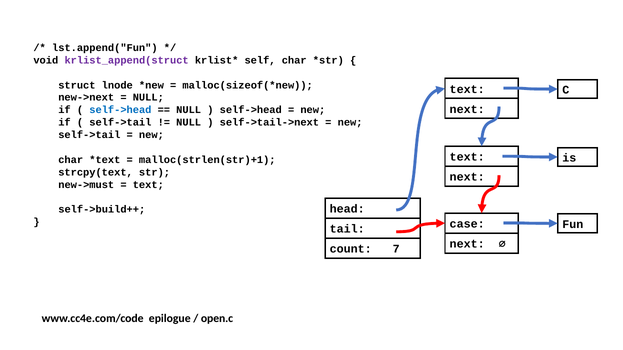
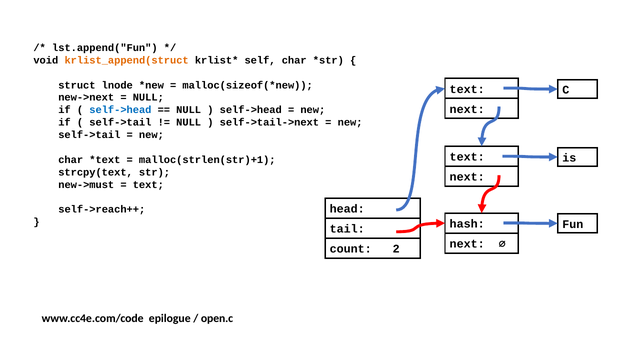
krlist_append(struct colour: purple -> orange
self->build++: self->build++ -> self->reach++
case: case -> hash
7: 7 -> 2
